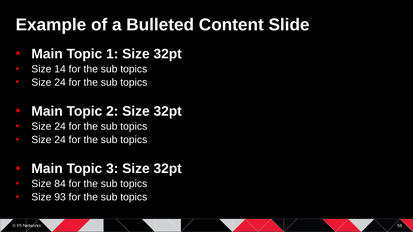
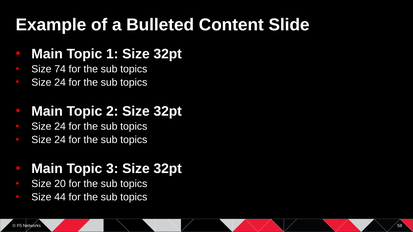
14: 14 -> 74
84: 84 -> 20
93: 93 -> 44
